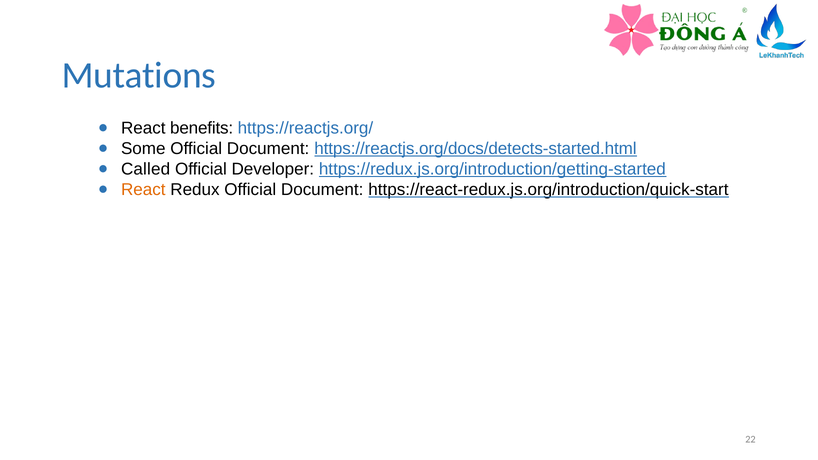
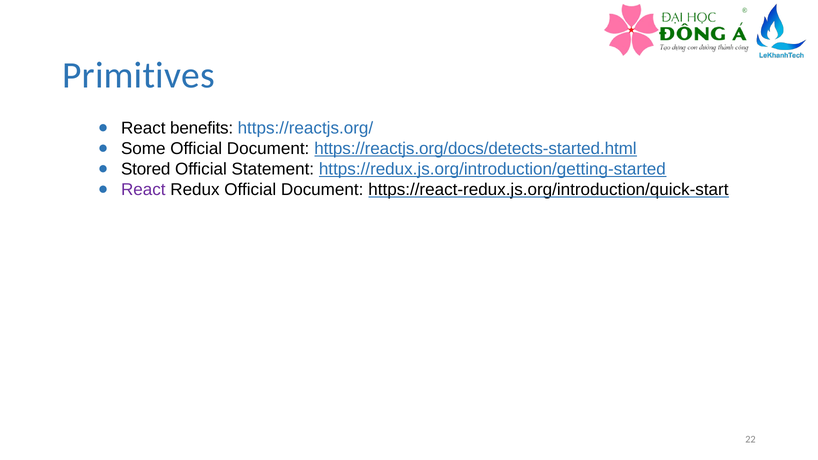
Mutations: Mutations -> Primitives
Called: Called -> Stored
Developer: Developer -> Statement
React at (143, 190) colour: orange -> purple
